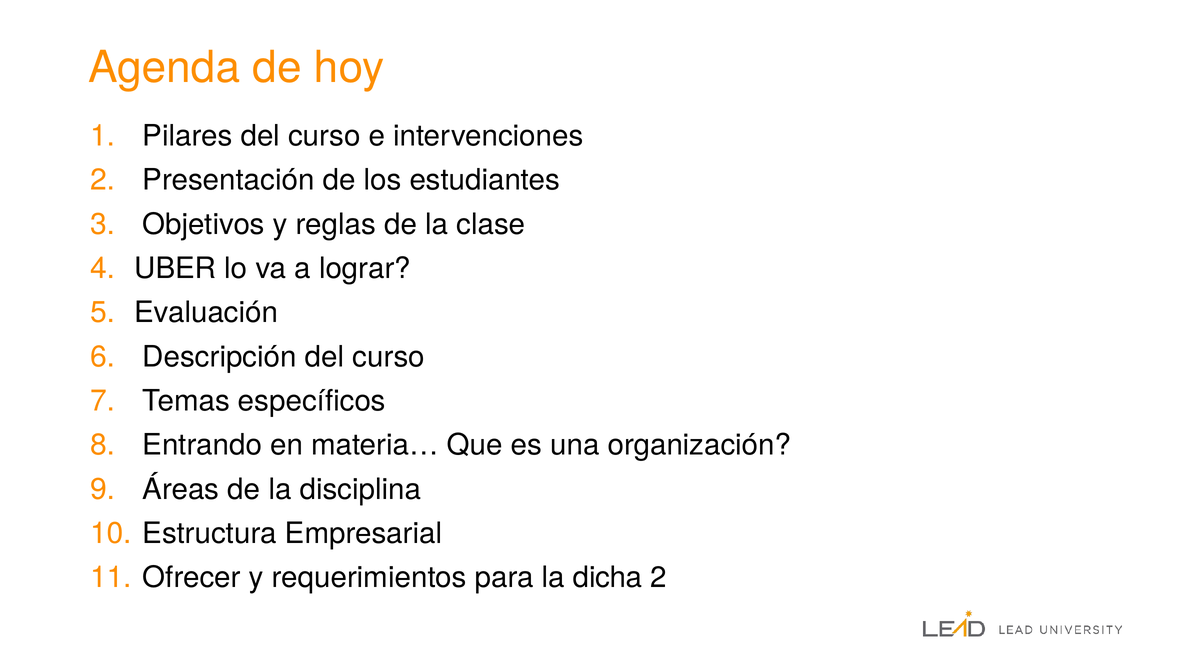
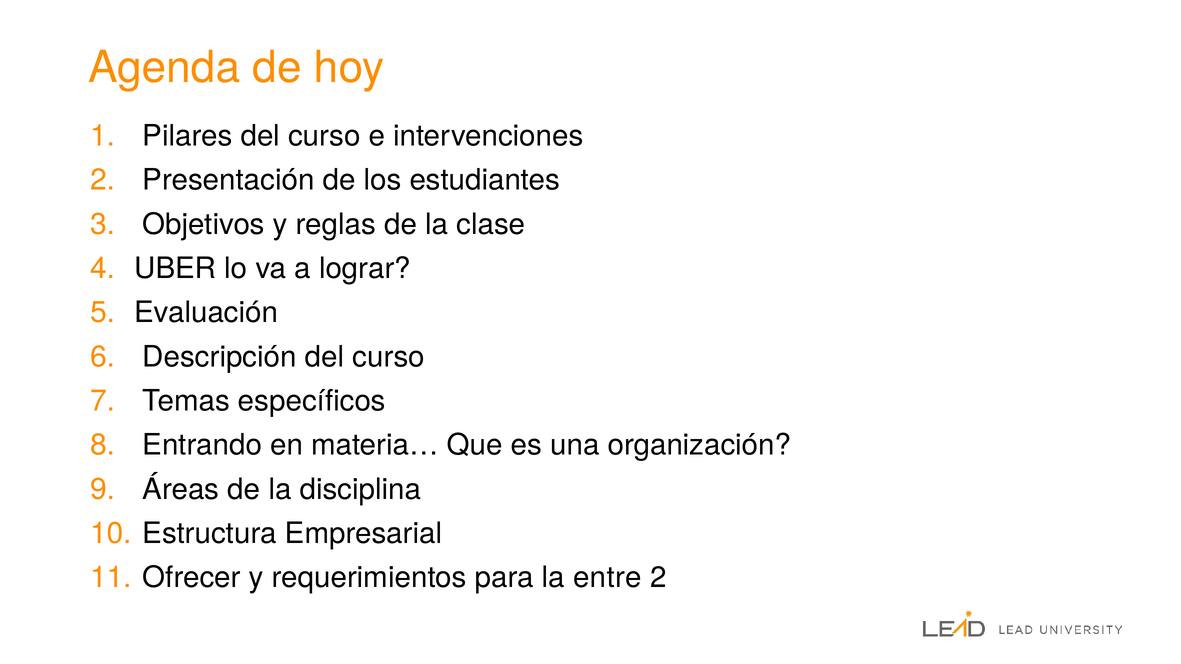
dicha: dicha -> entre
